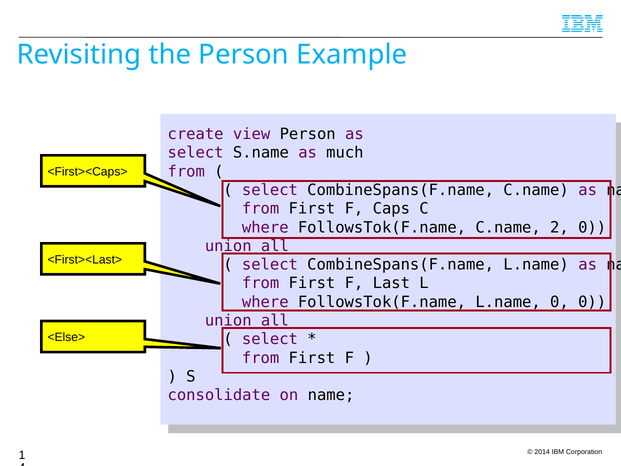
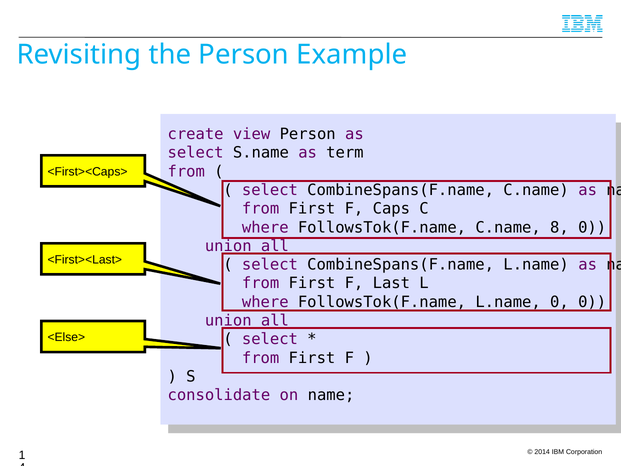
much: much -> term
C.name 2: 2 -> 8
